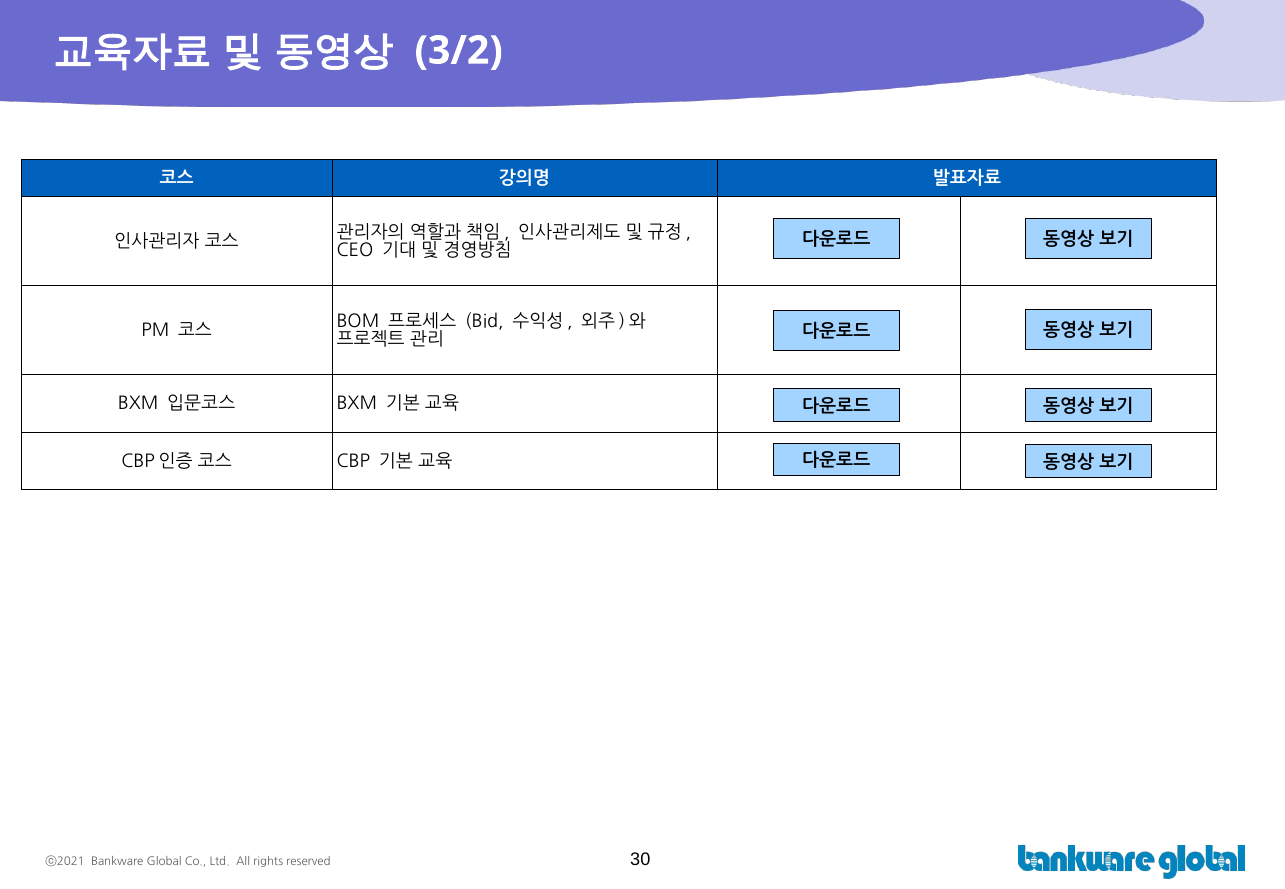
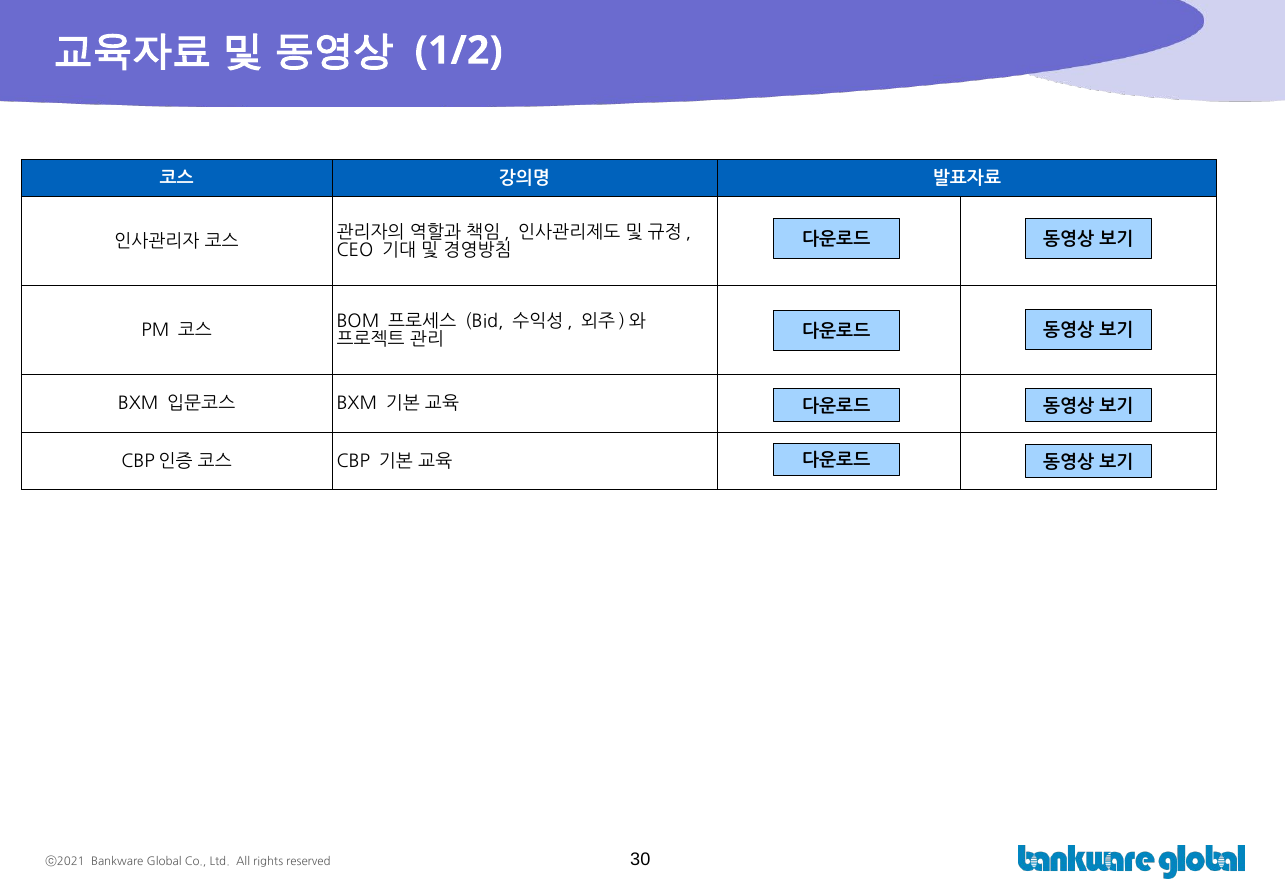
3/2: 3/2 -> 1/2
